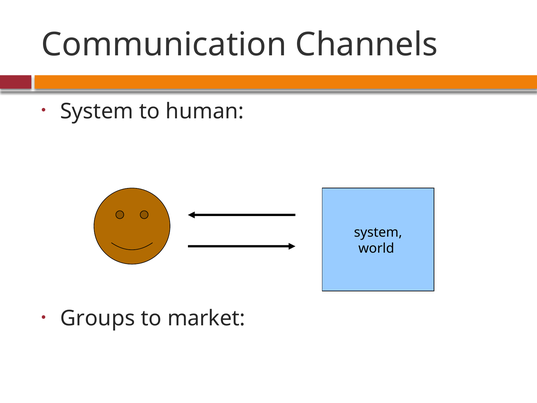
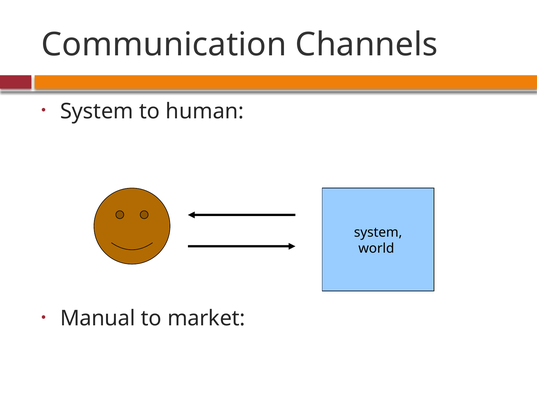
Groups: Groups -> Manual
